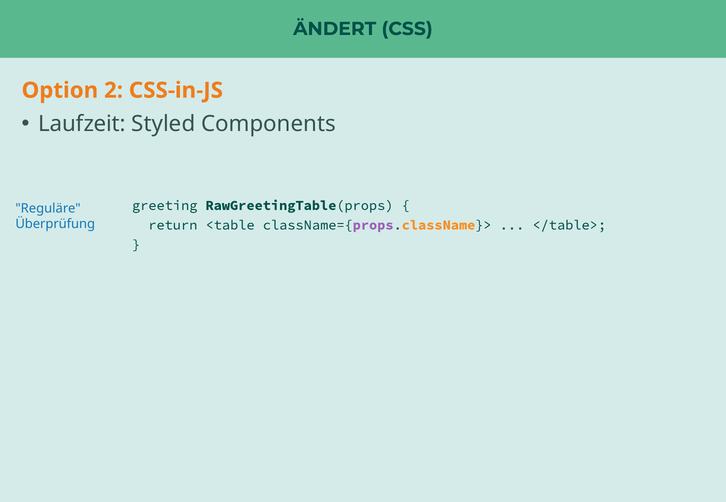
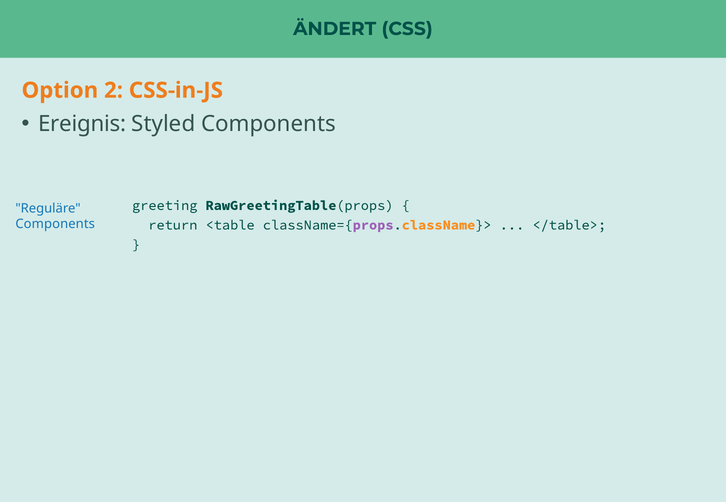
Laufzeit: Laufzeit -> Ereignis
Überprüfung at (55, 224): Überprüfung -> Components
